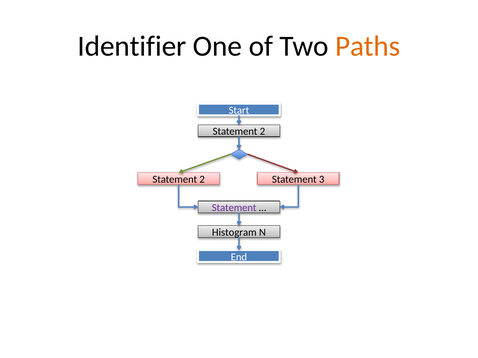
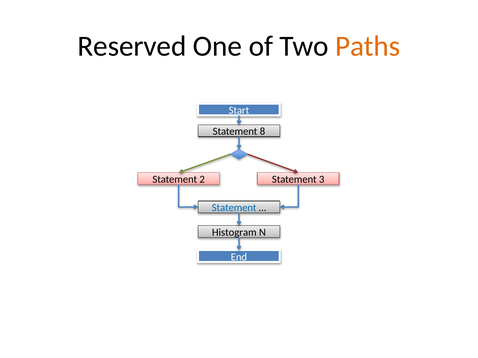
Identifier: Identifier -> Reserved
2 at (262, 132): 2 -> 8
Statement at (234, 208) colour: purple -> blue
